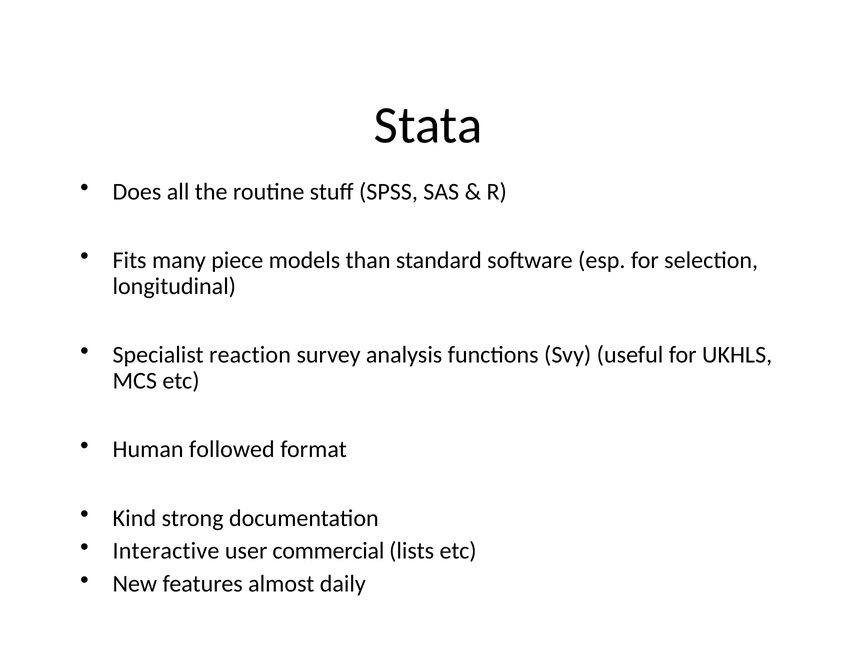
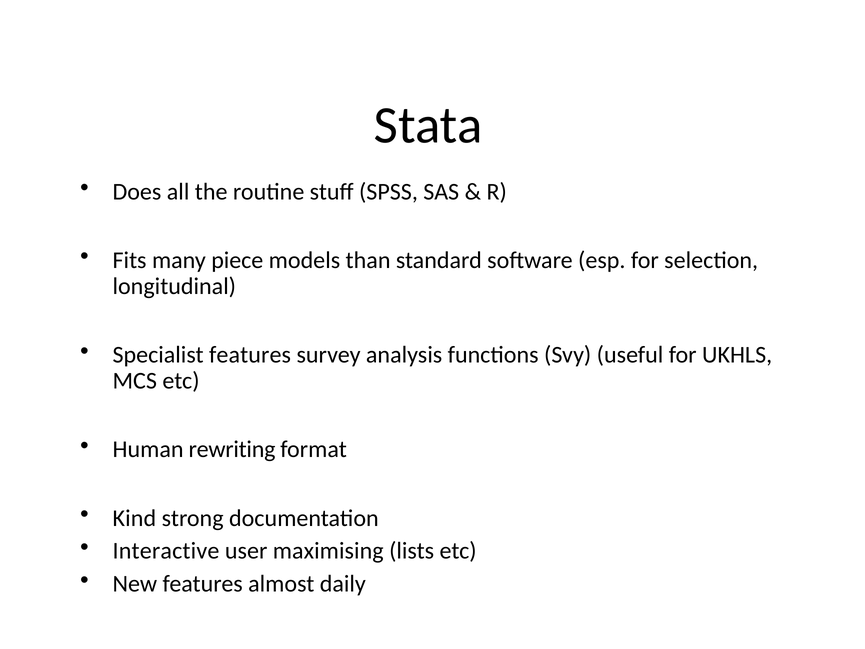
Specialist reaction: reaction -> features
followed: followed -> rewriting
commercial: commercial -> maximising
